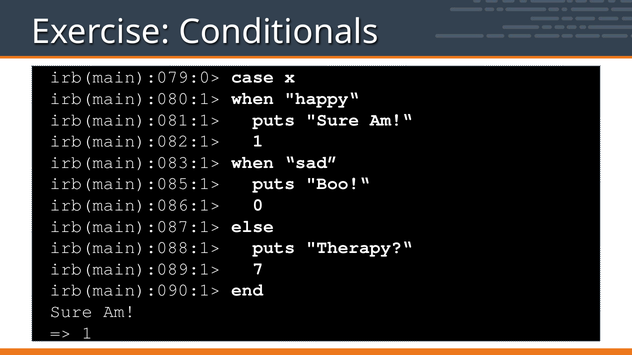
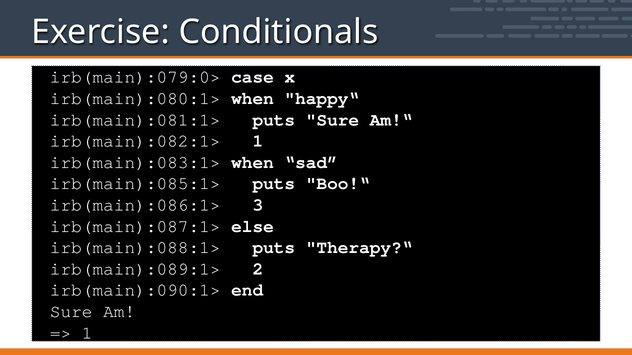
0: 0 -> 3
7: 7 -> 2
